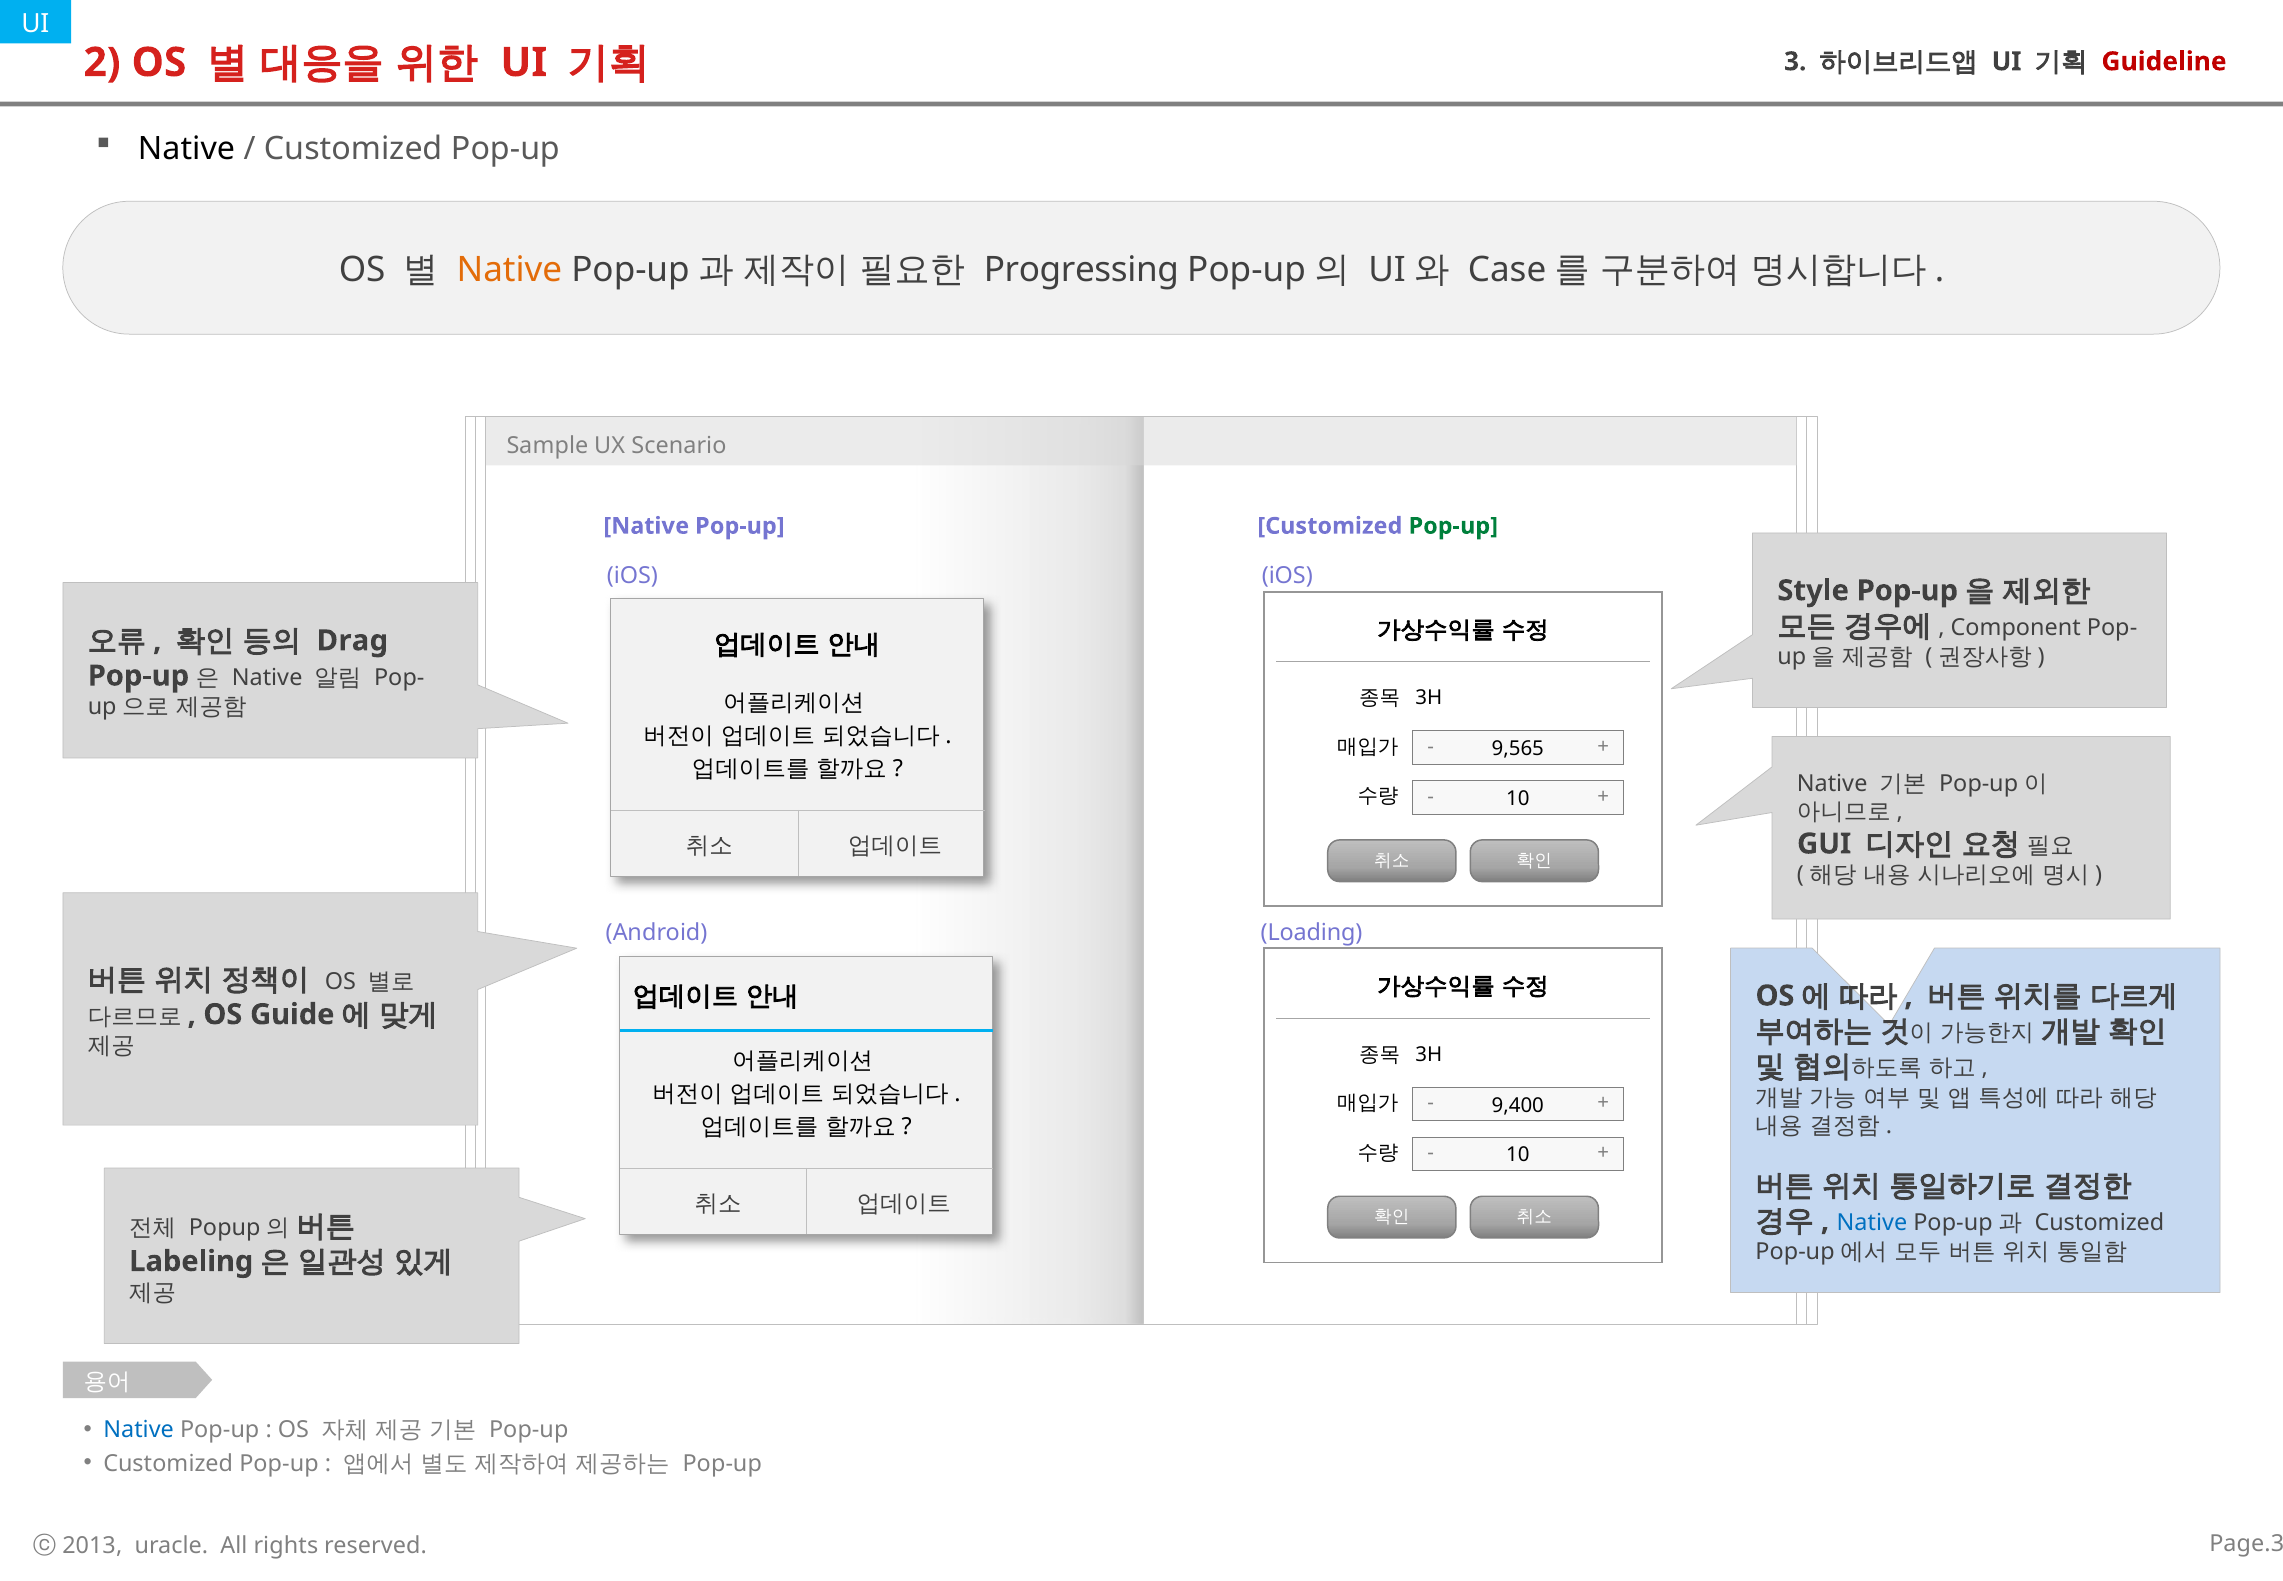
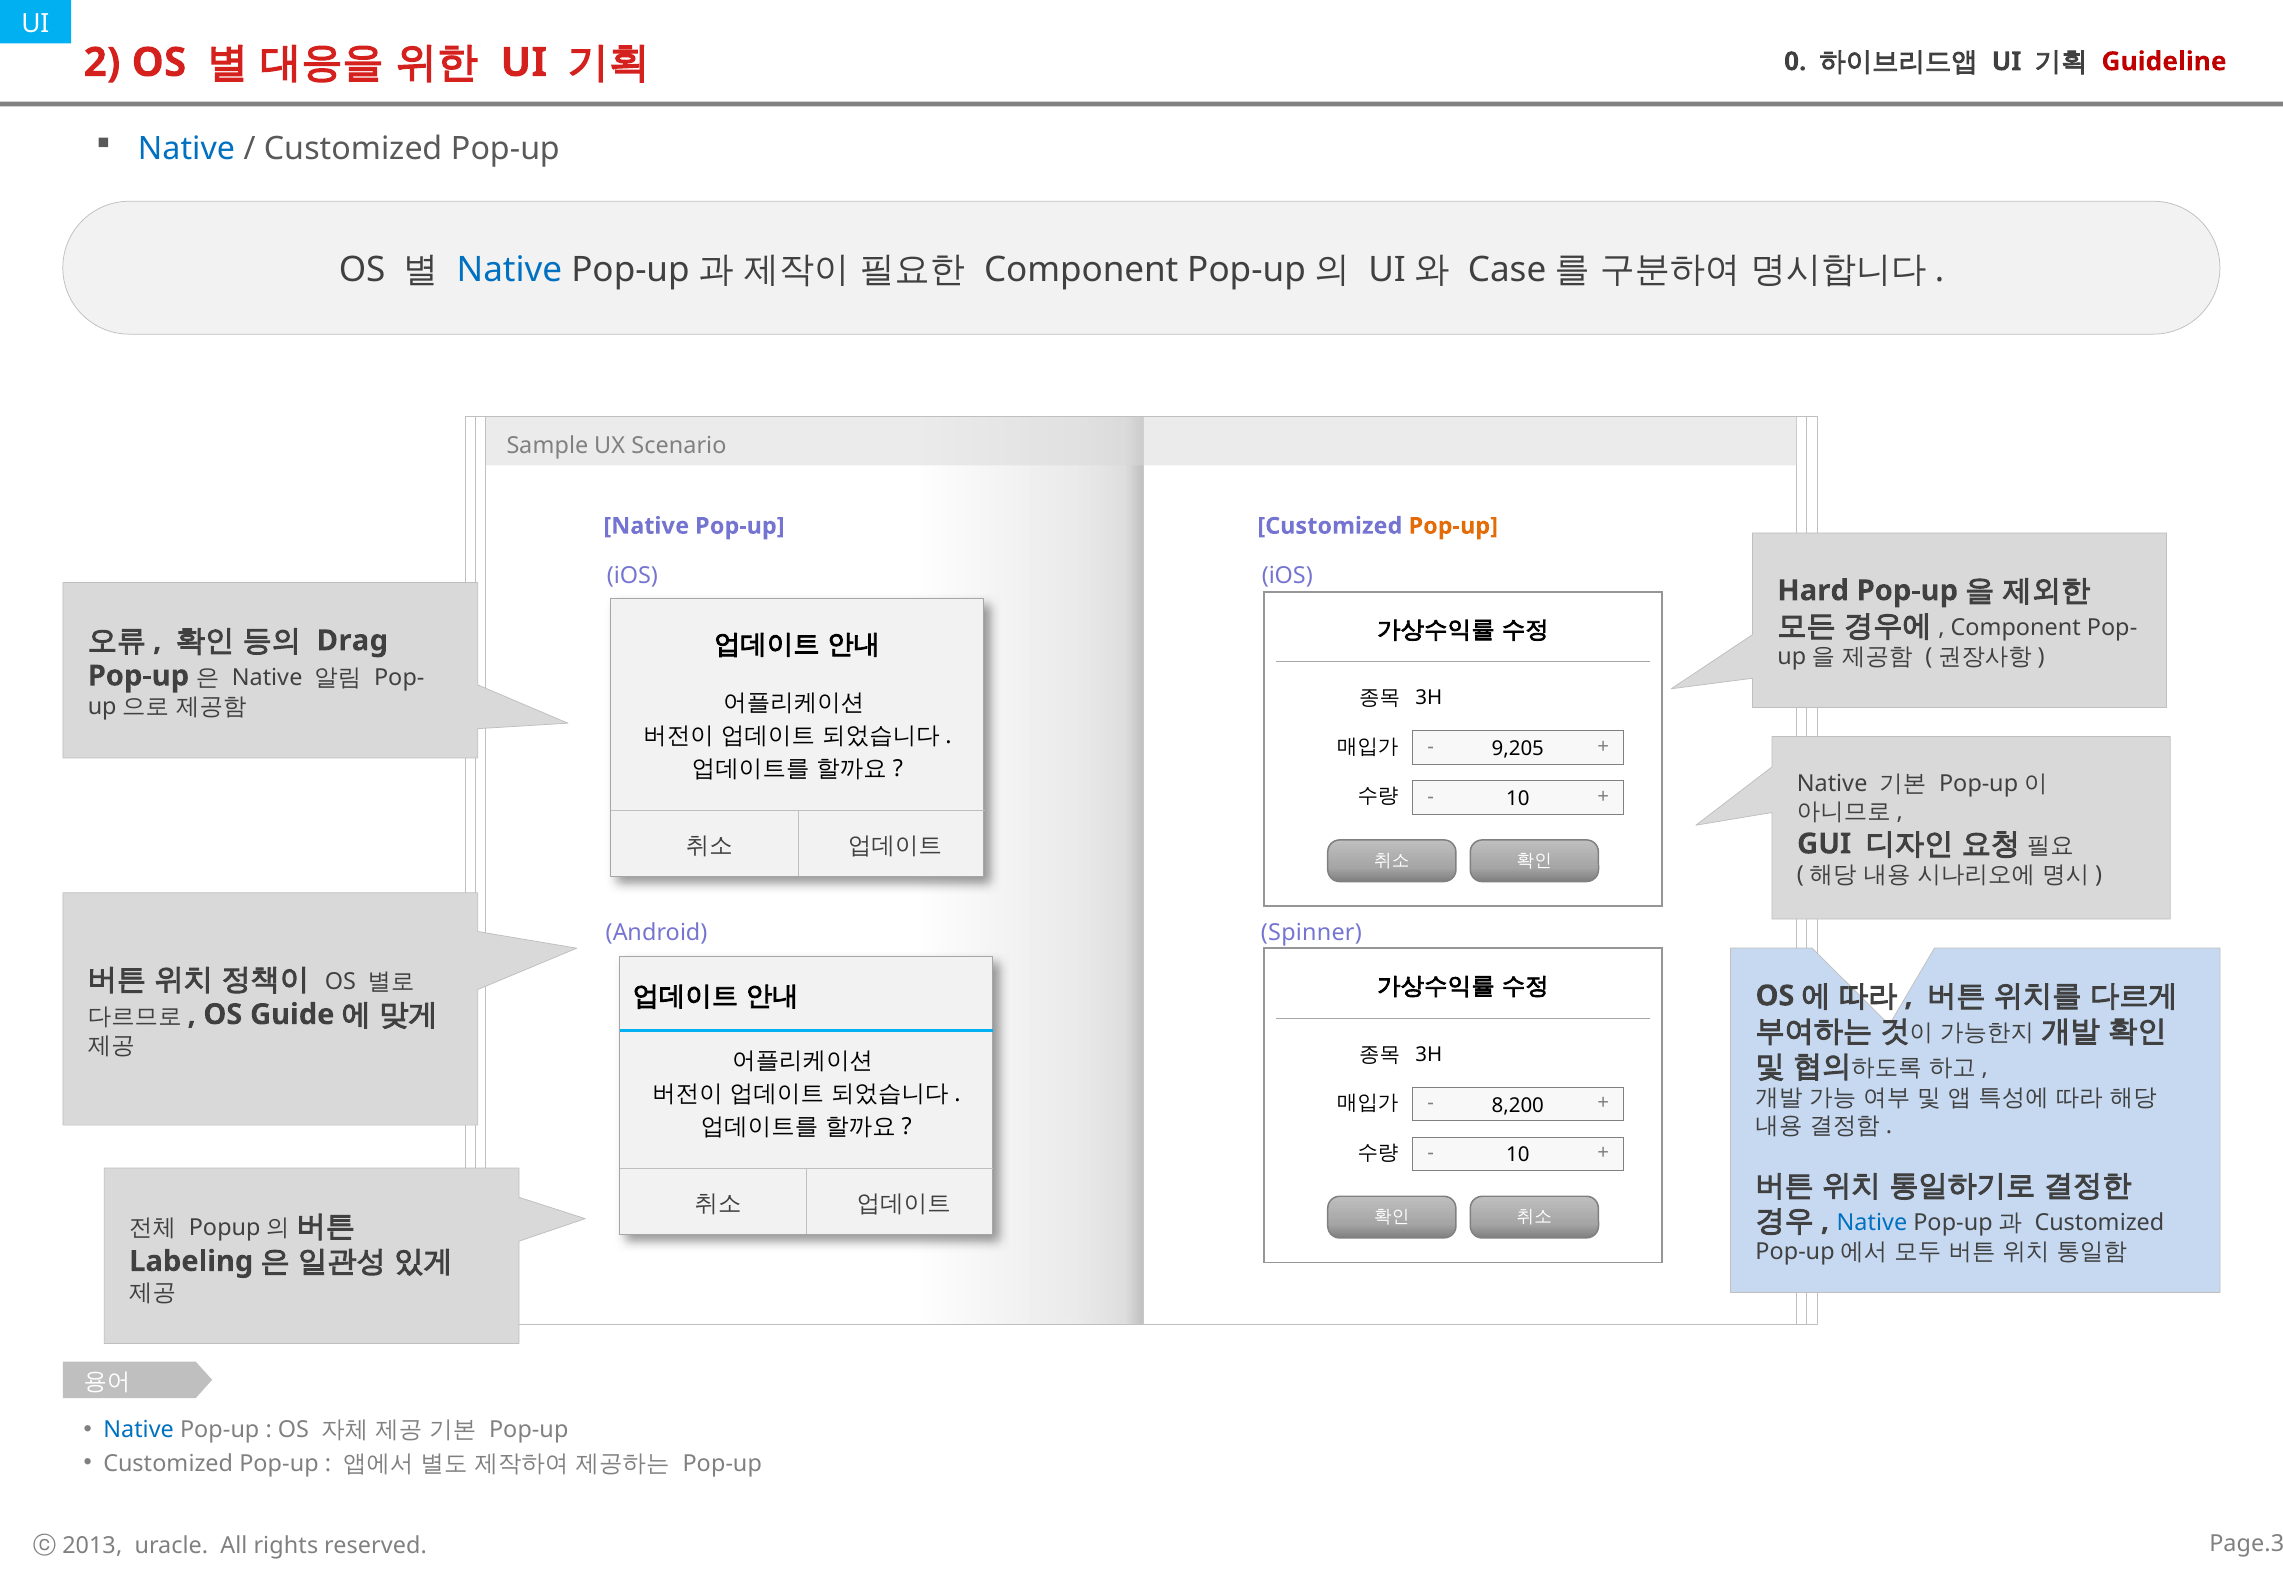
3: 3 -> 0
Native at (187, 149) colour: black -> blue
Native at (509, 270) colour: orange -> blue
Progressing at (1081, 270): Progressing -> Component
Pop-up at (1453, 526) colour: green -> orange
Style: Style -> Hard
9,565: 9,565 -> 9,205
Loading: Loading -> Spinner
9,400: 9,400 -> 8,200
